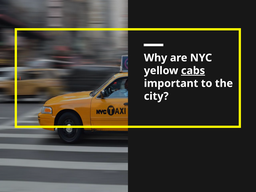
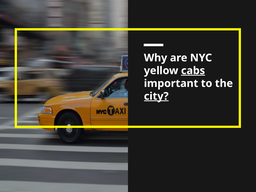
city underline: none -> present
